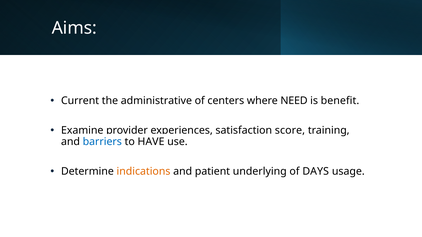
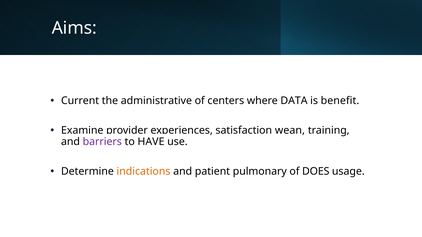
NEED: NEED -> DATA
score: score -> wean
barriers colour: blue -> purple
underlying: underlying -> pulmonary
DAYS: DAYS -> DOES
